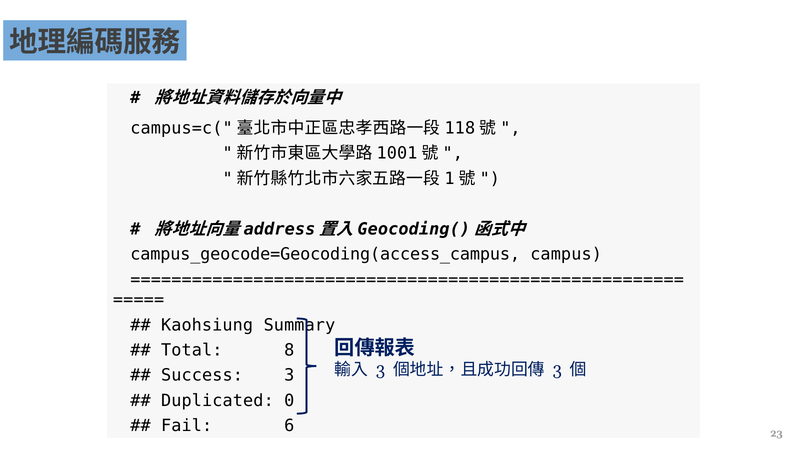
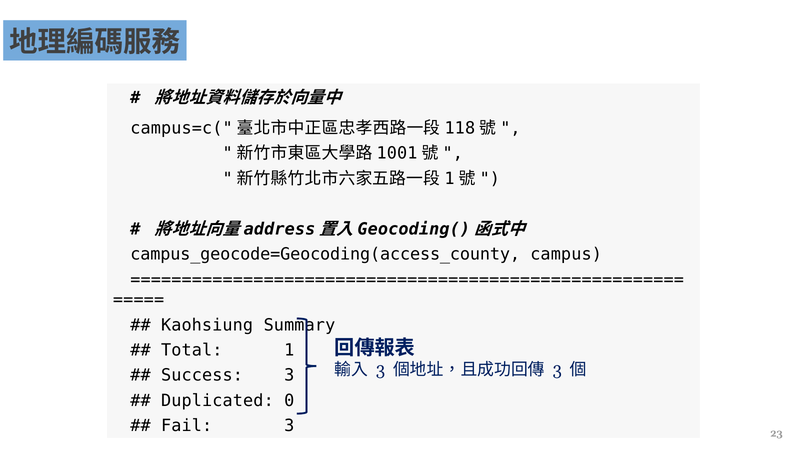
campus_geocode=Geocoding(access_campus: campus_geocode=Geocoding(access_campus -> campus_geocode=Geocoding(access_county
8: 8 -> 1
Fail 6: 6 -> 3
